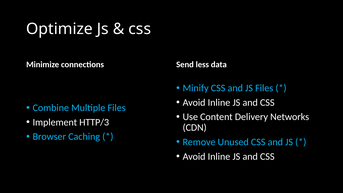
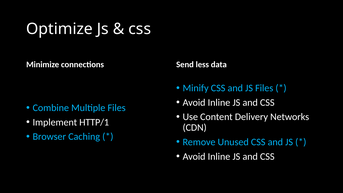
HTTP/3: HTTP/3 -> HTTP/1
